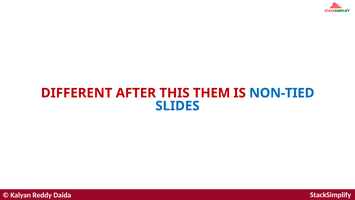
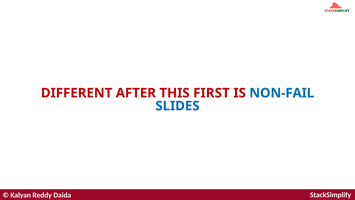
THEM: THEM -> FIRST
NON-TIED: NON-TIED -> NON-FAIL
